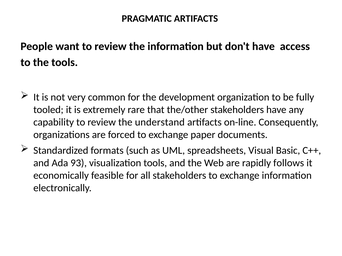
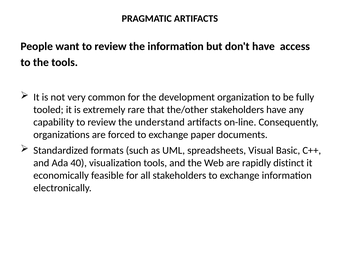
93: 93 -> 40
follows: follows -> distinct
